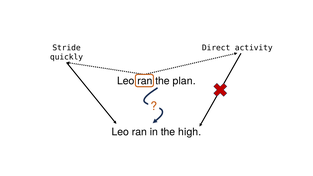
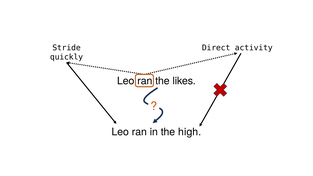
plan: plan -> likes
